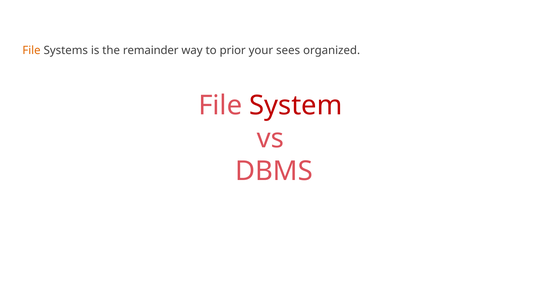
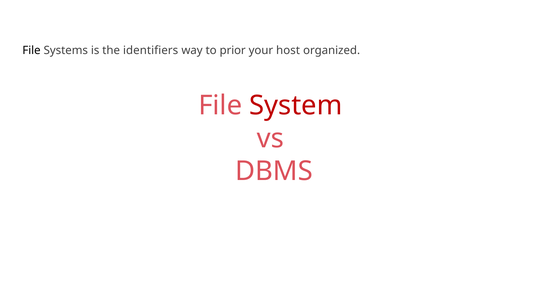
File at (31, 51) colour: orange -> black
remainder: remainder -> identifiers
sees: sees -> host
